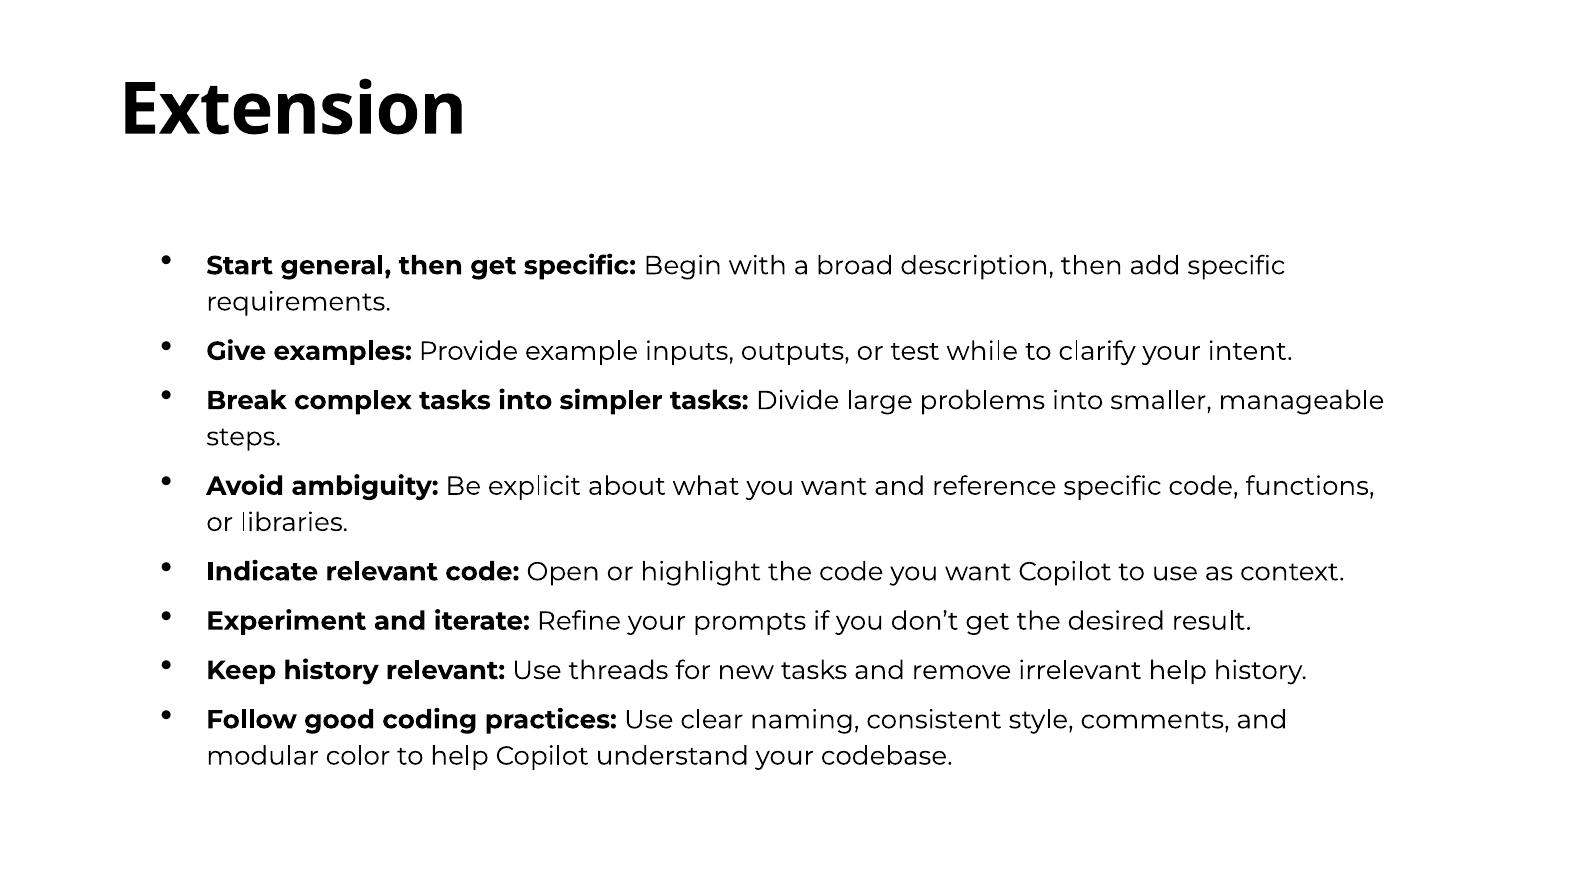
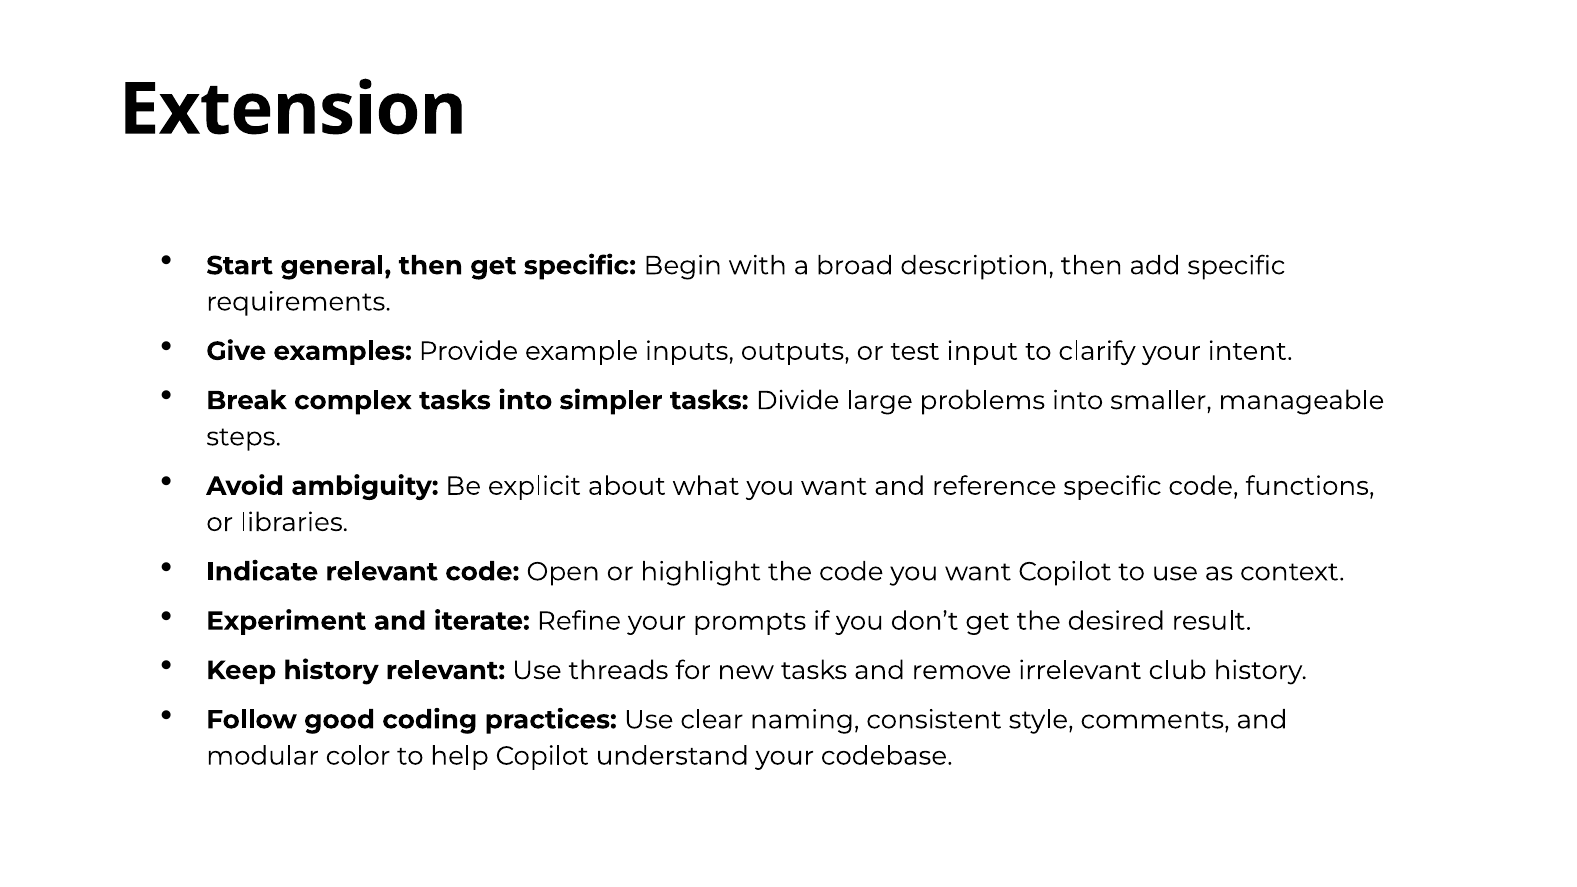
while: while -> input
irrelevant help: help -> club
